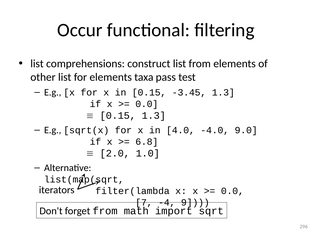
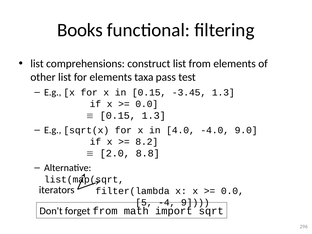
Occur: Occur -> Books
6.8: 6.8 -> 8.2
1.0: 1.0 -> 8.8
7: 7 -> 5
